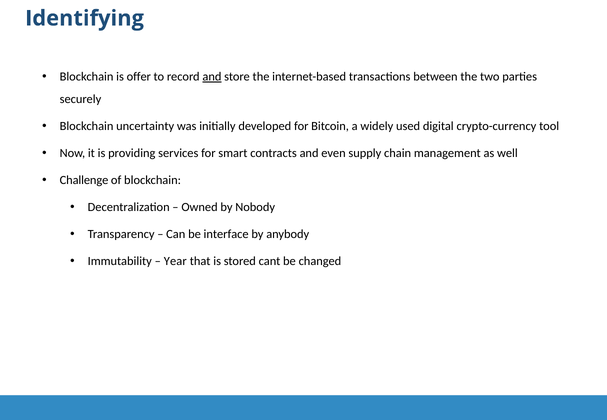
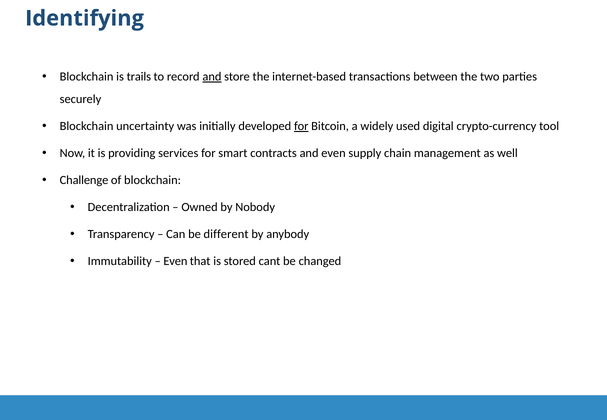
offer: offer -> trails
for at (301, 126) underline: none -> present
interface: interface -> different
Year at (175, 261): Year -> Even
